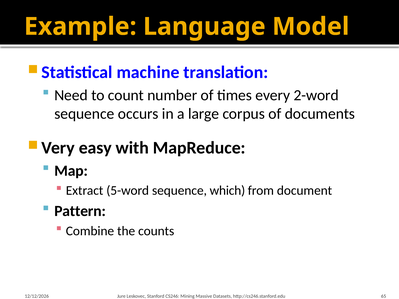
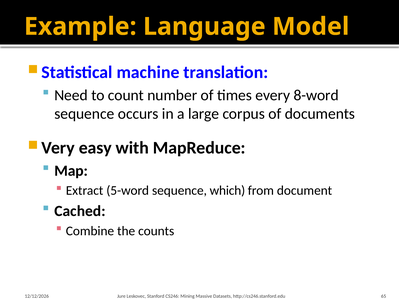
2-word: 2-word -> 8-word
Pattern: Pattern -> Cached
